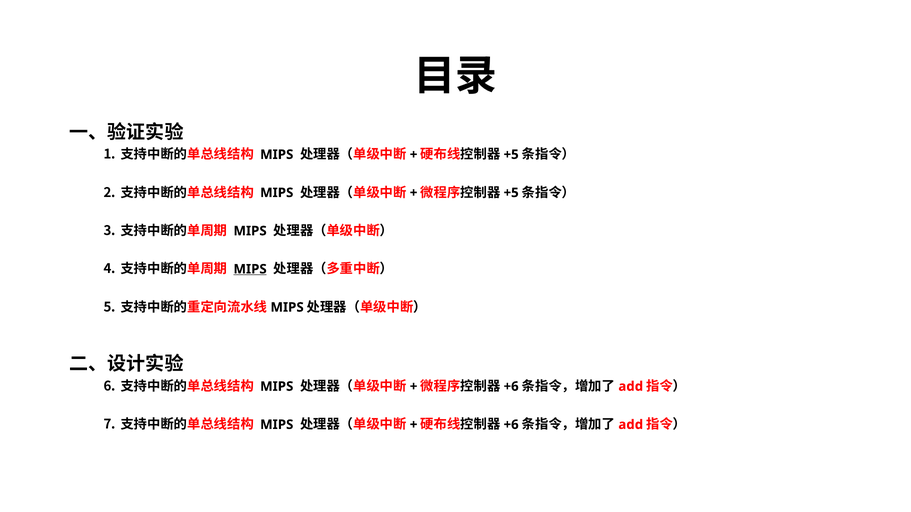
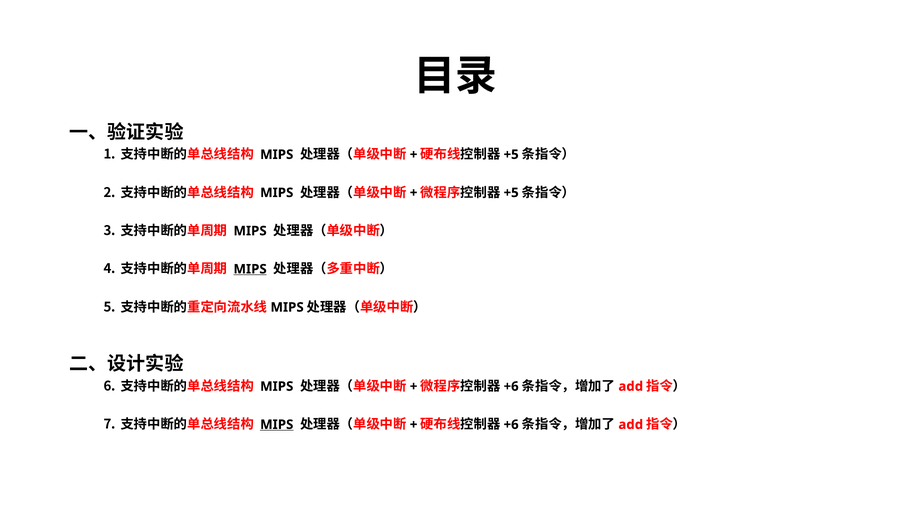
MIPS at (277, 425) underline: none -> present
